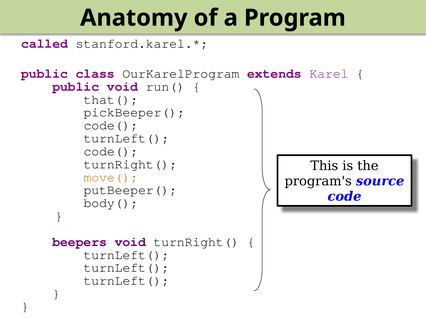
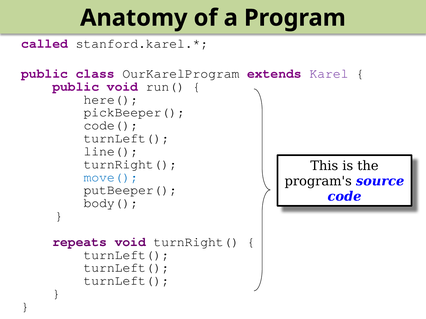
that(: that( -> here(
code( at (111, 151): code( -> line(
move( colour: orange -> blue
beepers: beepers -> repeats
